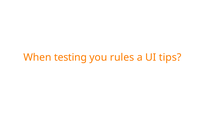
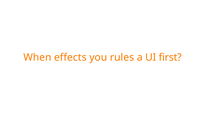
testing: testing -> effects
tips: tips -> first
